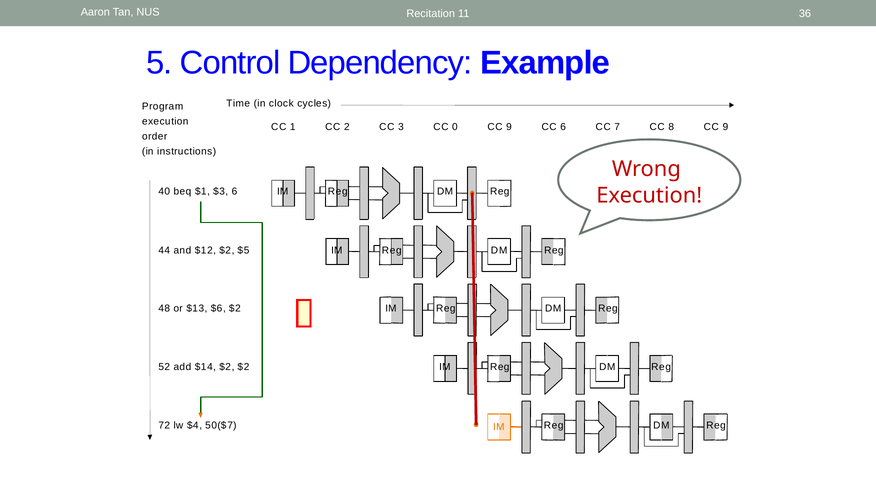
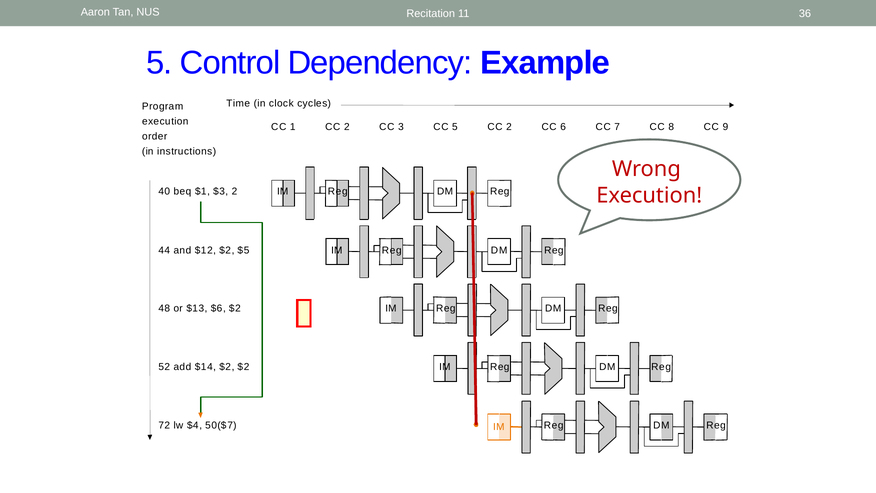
0 at (455, 127): 0 -> 5
9 at (509, 127): 9 -> 2
6 at (234, 191): 6 -> 2
